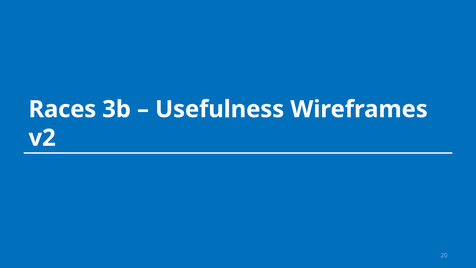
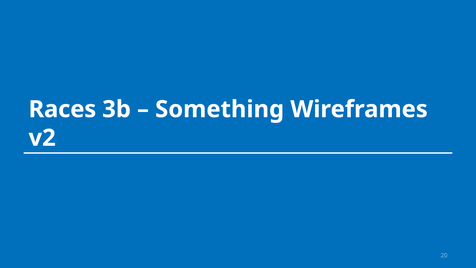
Usefulness: Usefulness -> Something
